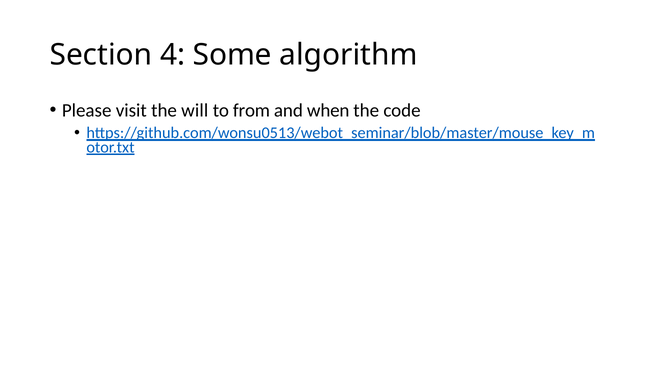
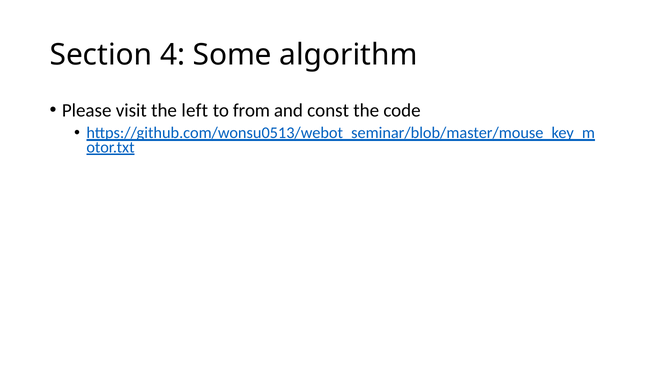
will: will -> left
when: when -> const
